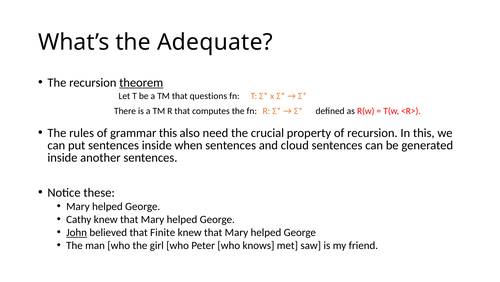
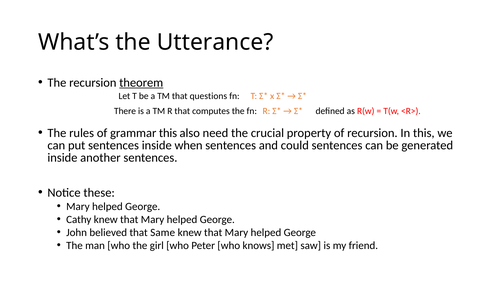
Adequate: Adequate -> Utterance
cloud: cloud -> could
John underline: present -> none
Finite: Finite -> Same
